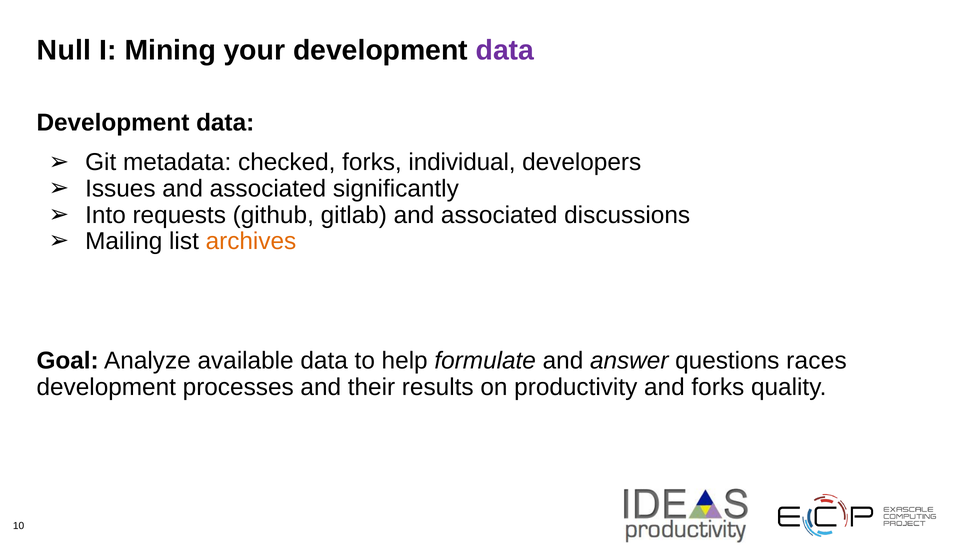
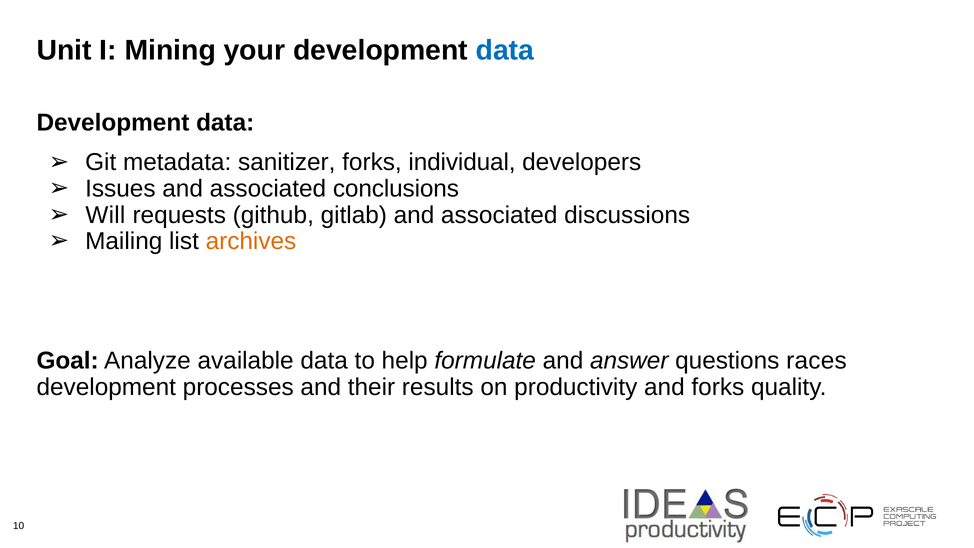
Null: Null -> Unit
data at (505, 50) colour: purple -> blue
checked: checked -> sanitizer
significantly: significantly -> conclusions
Into: Into -> Will
